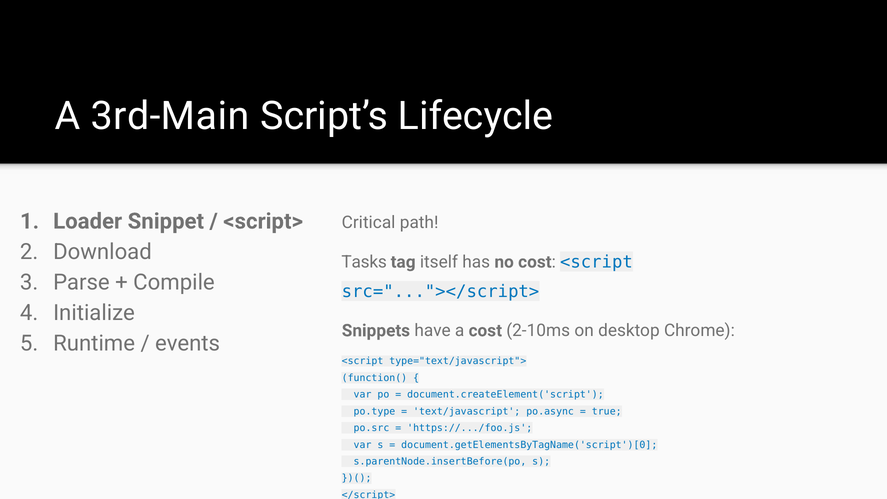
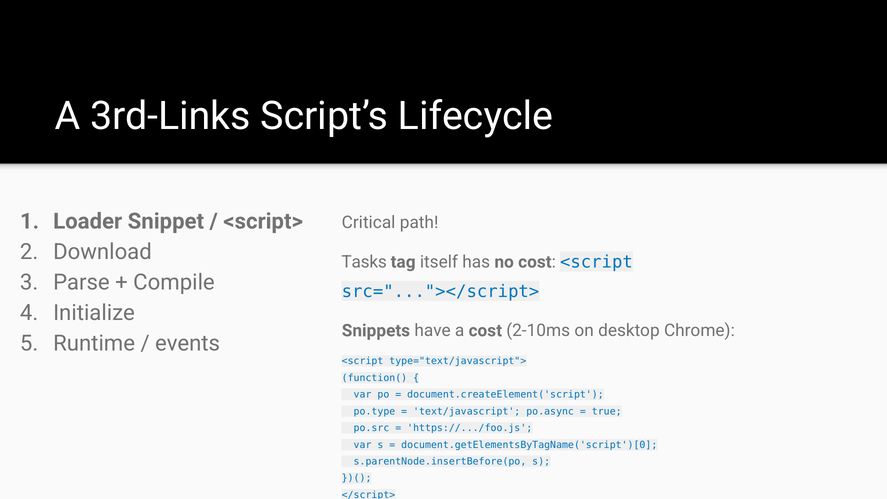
3rd-Main: 3rd-Main -> 3rd-Links
